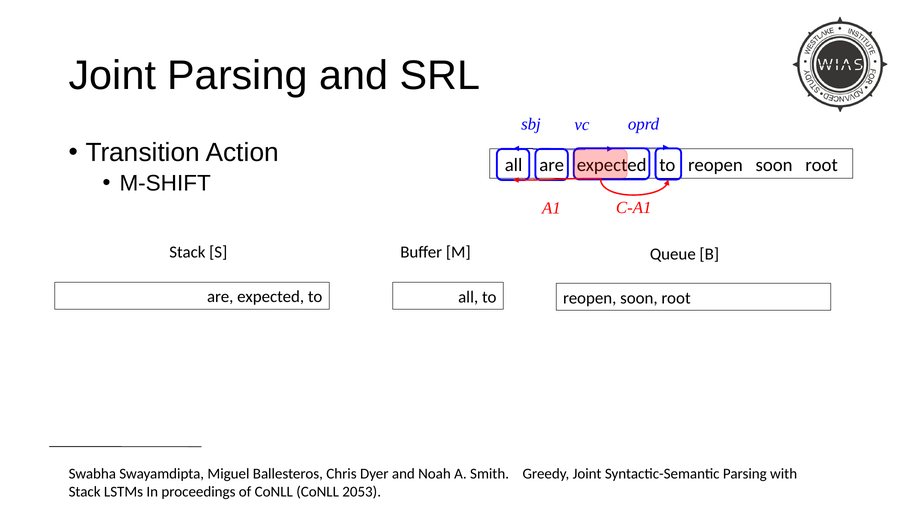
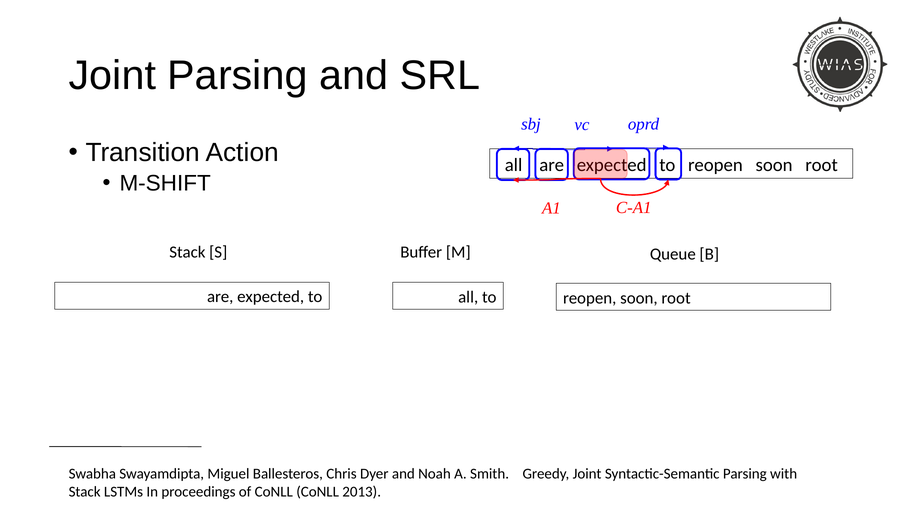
2053: 2053 -> 2013
